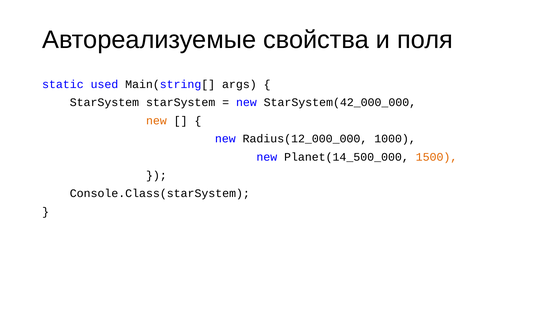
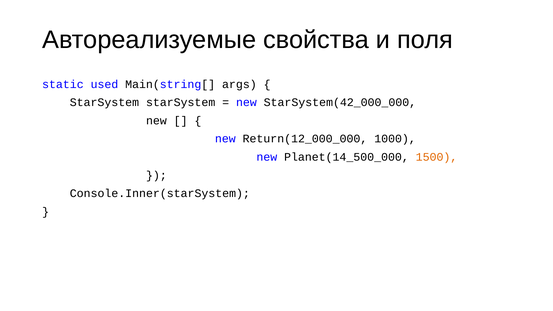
new at (156, 121) colour: orange -> black
Radius(12_000_000: Radius(12_000_000 -> Return(12_000_000
Console.Class(starSystem: Console.Class(starSystem -> Console.Inner(starSystem
